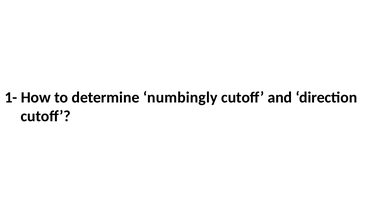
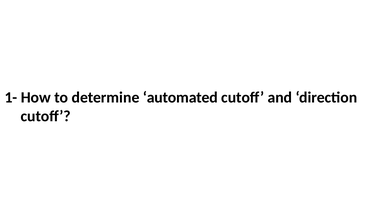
numbingly: numbingly -> automated
